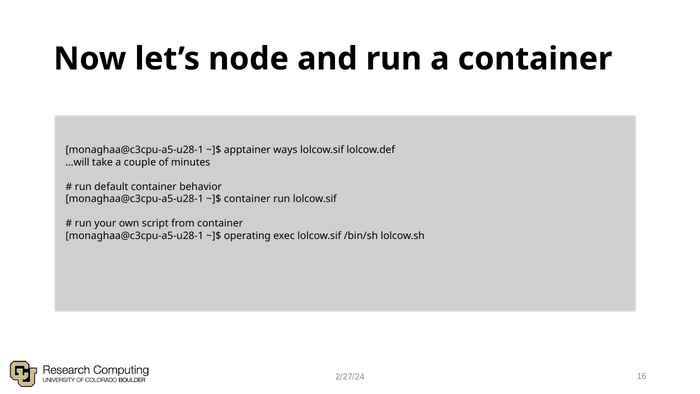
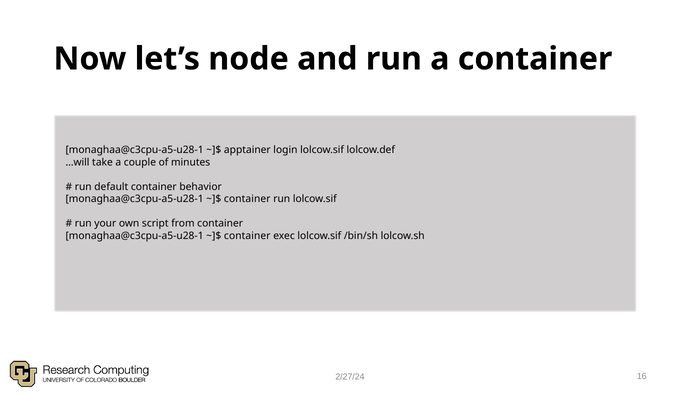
ways: ways -> login
operating at (247, 236): operating -> container
